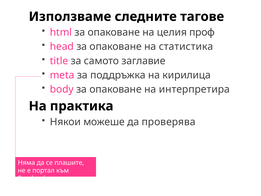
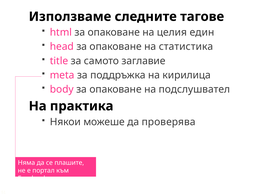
проф: проф -> един
интерпретира: интерпретира -> подслушвател
